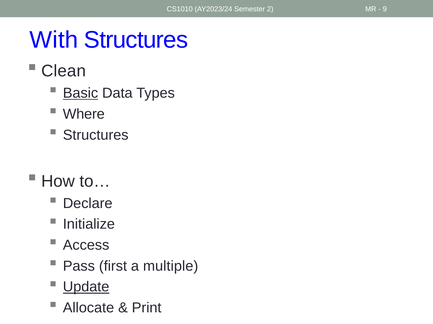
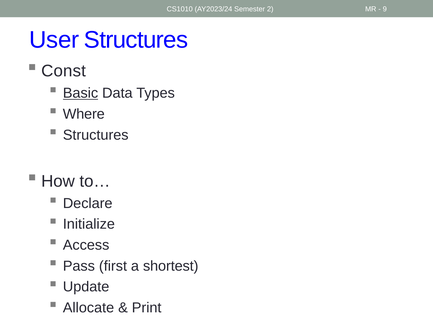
With: With -> User
Clean: Clean -> Const
multiple: multiple -> shortest
Update underline: present -> none
